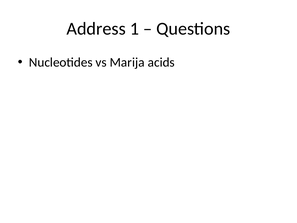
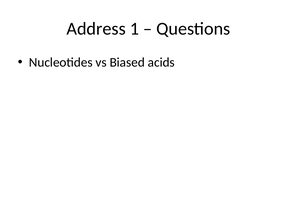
Marija: Marija -> Biased
